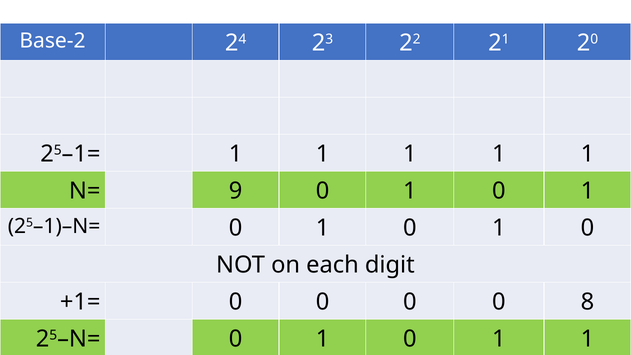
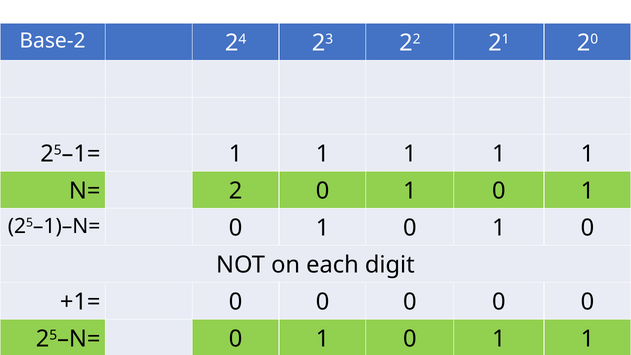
N= 9: 9 -> 2
8 at (587, 302): 8 -> 0
